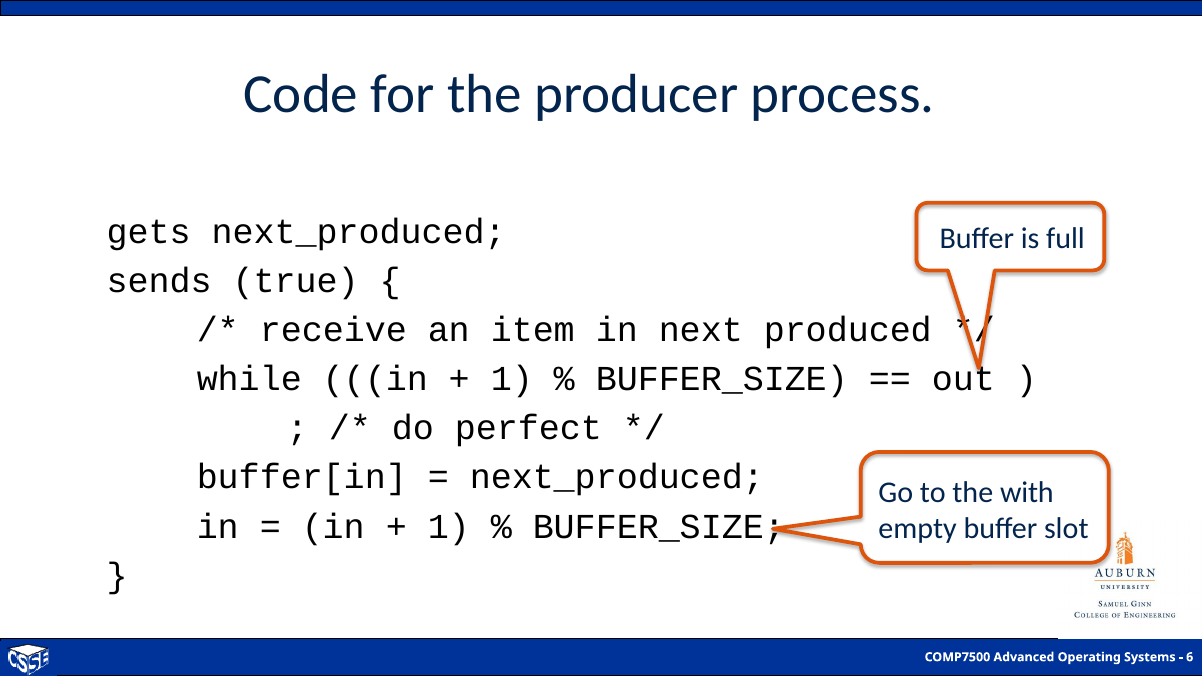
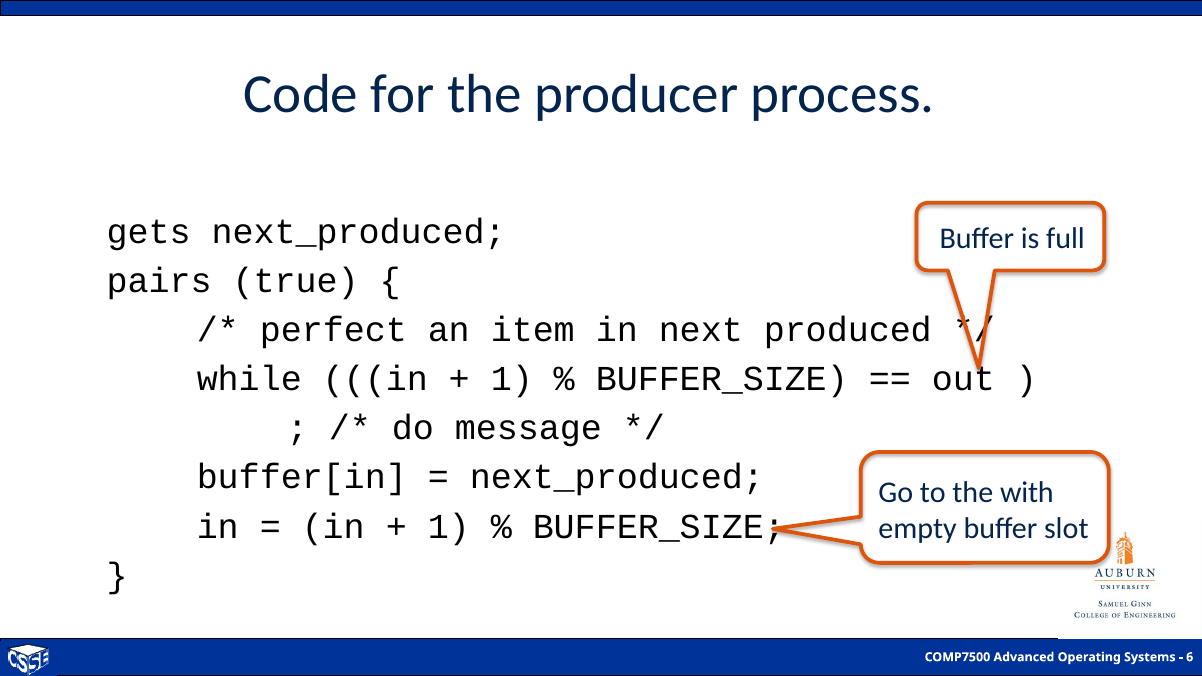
sends: sends -> pairs
receive: receive -> perfect
perfect: perfect -> message
